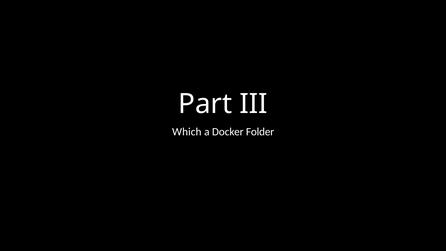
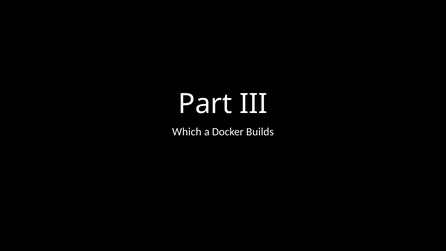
Folder: Folder -> Builds
